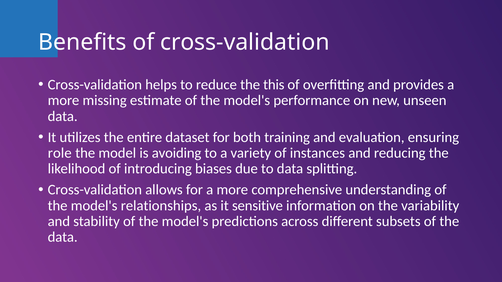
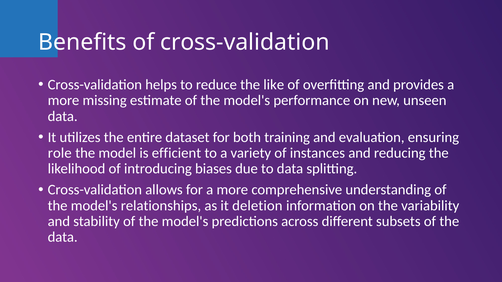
this: this -> like
avoiding: avoiding -> efficient
sensitive: sensitive -> deletion
